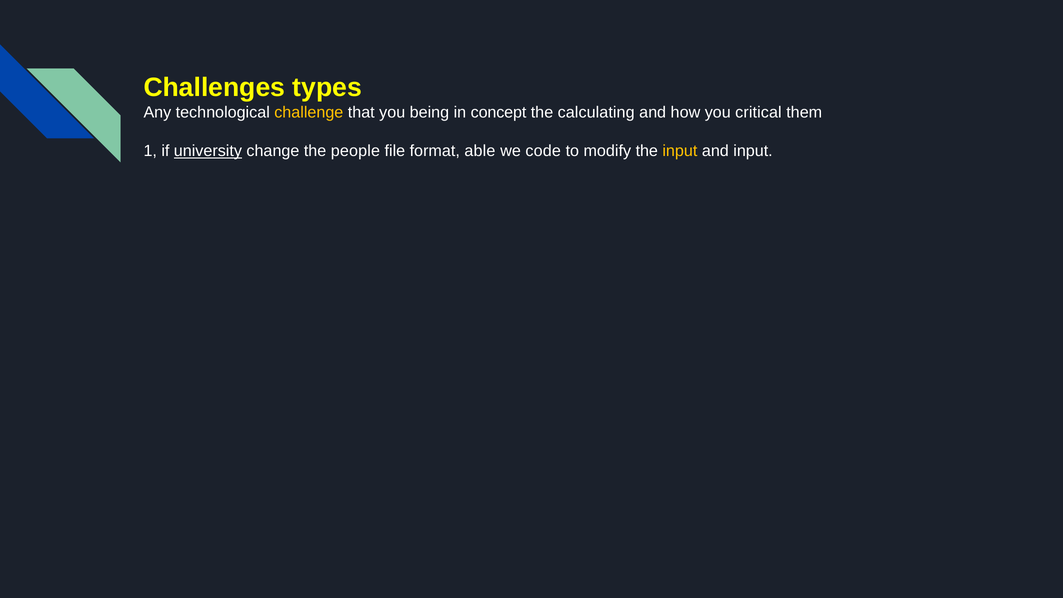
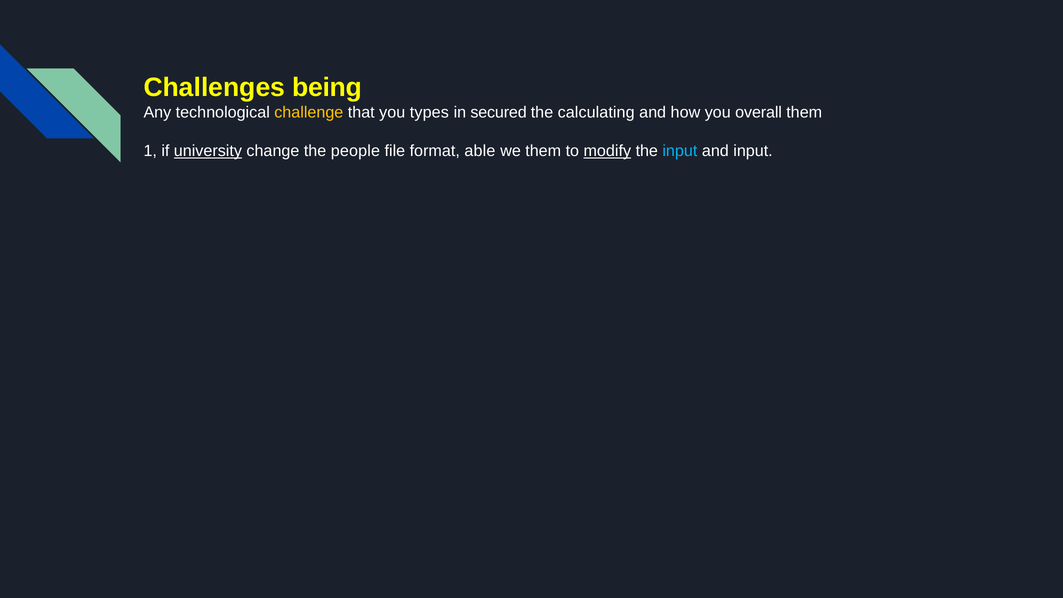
types: types -> being
being: being -> types
concept: concept -> secured
critical: critical -> overall
we code: code -> them
modify underline: none -> present
input at (680, 151) colour: yellow -> light blue
